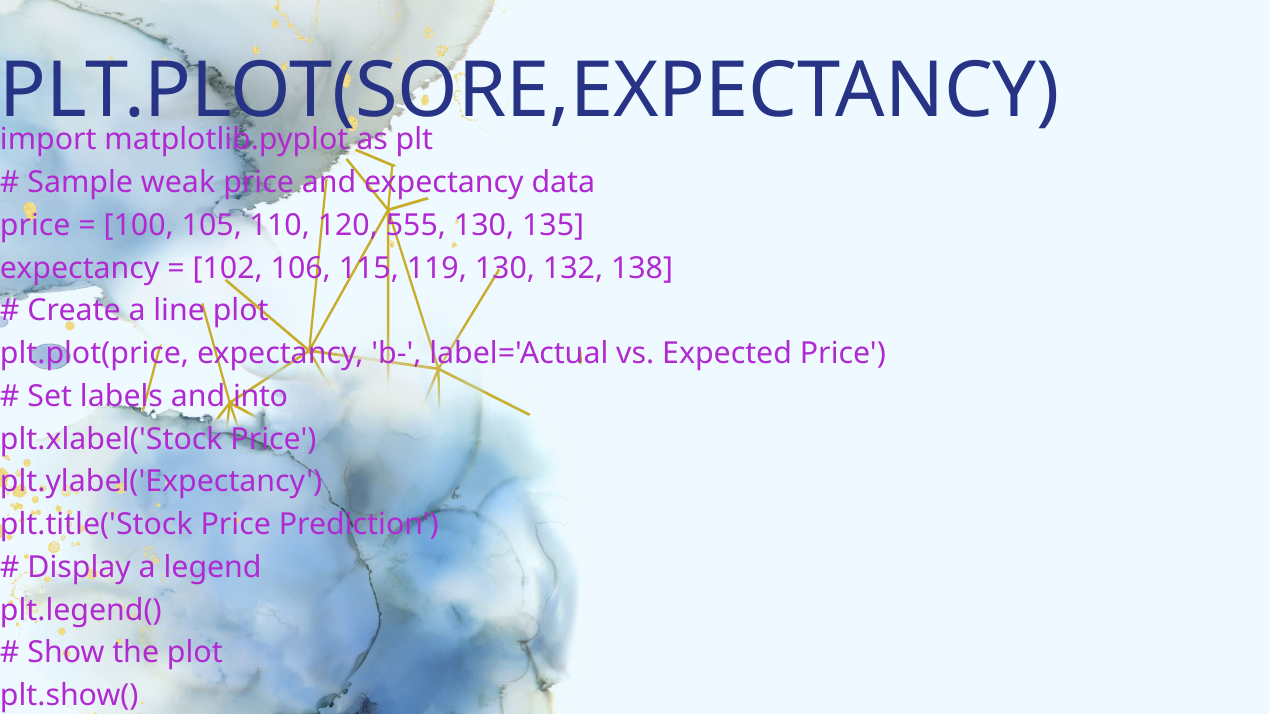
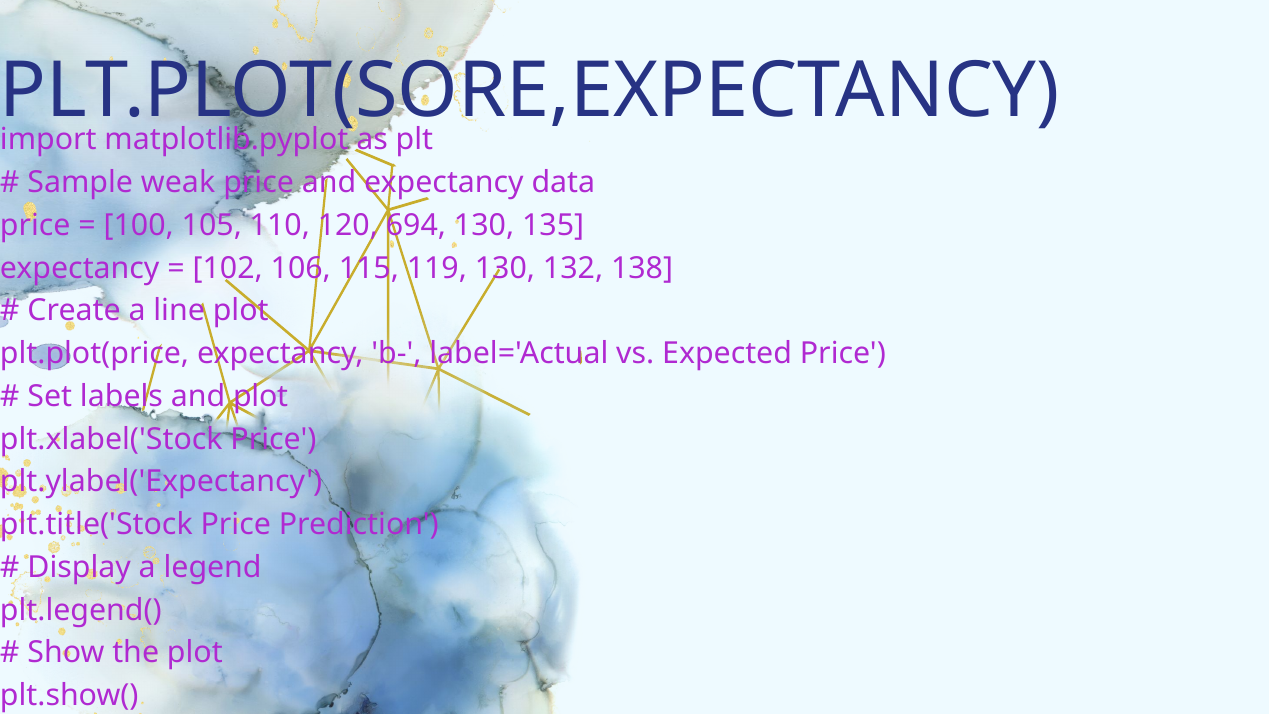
555: 555 -> 694
and into: into -> plot
